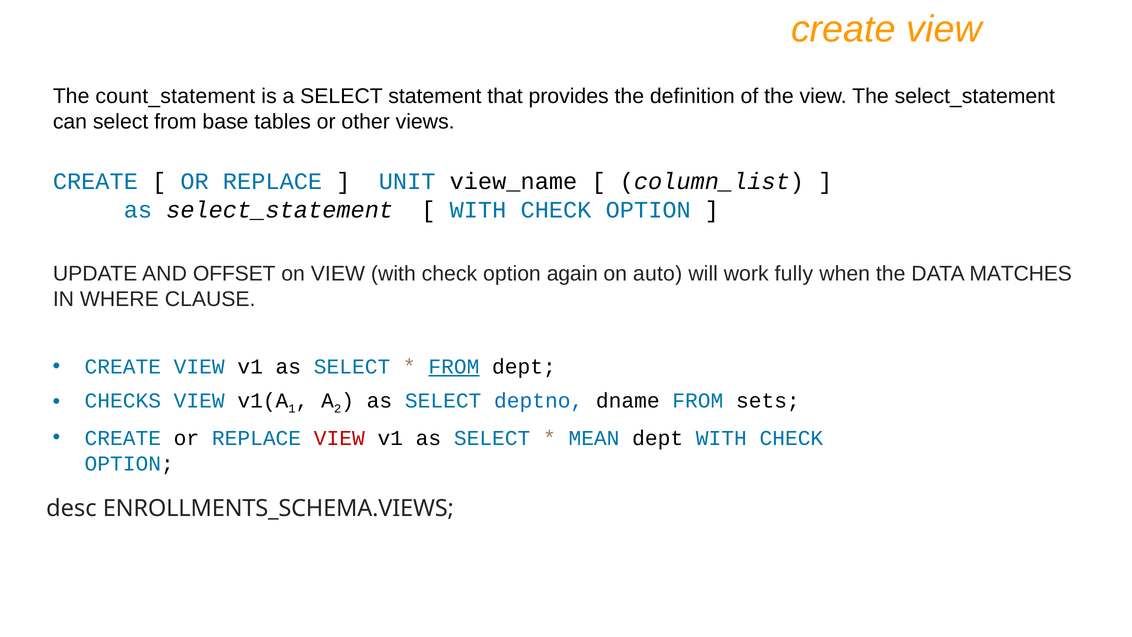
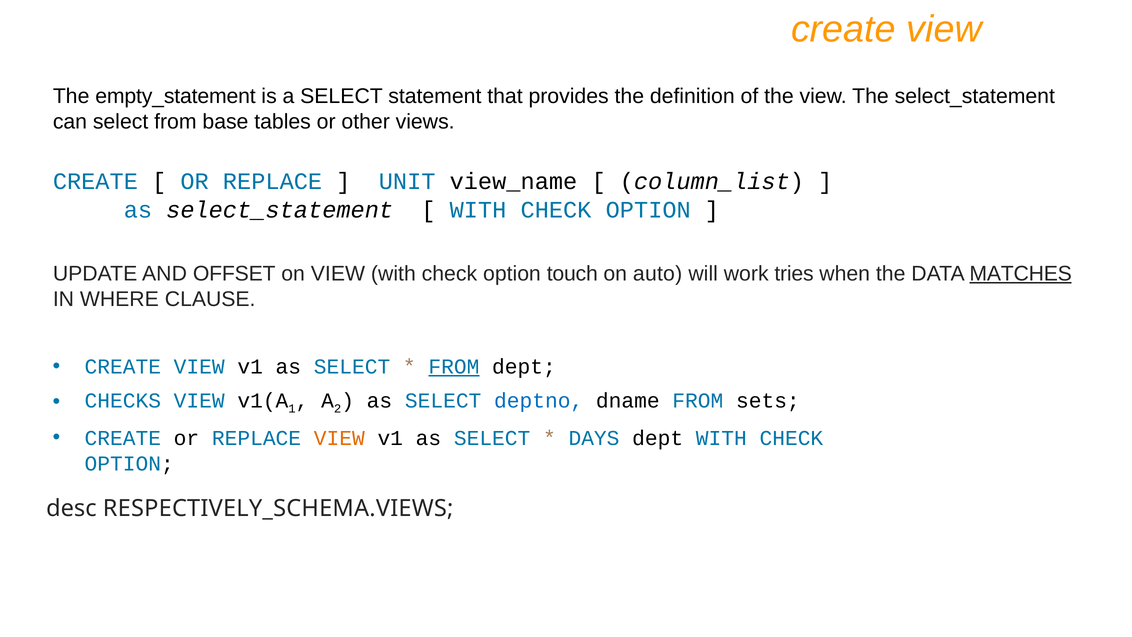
count_statement: count_statement -> empty_statement
again: again -> touch
fully: fully -> tries
MATCHES underline: none -> present
VIEW at (339, 438) colour: red -> orange
MEAN: MEAN -> DAYS
ENROLLMENTS_SCHEMA.VIEWS: ENROLLMENTS_SCHEMA.VIEWS -> RESPECTIVELY_SCHEMA.VIEWS
